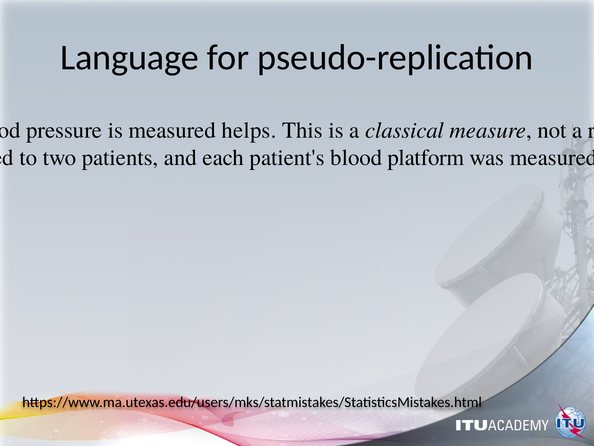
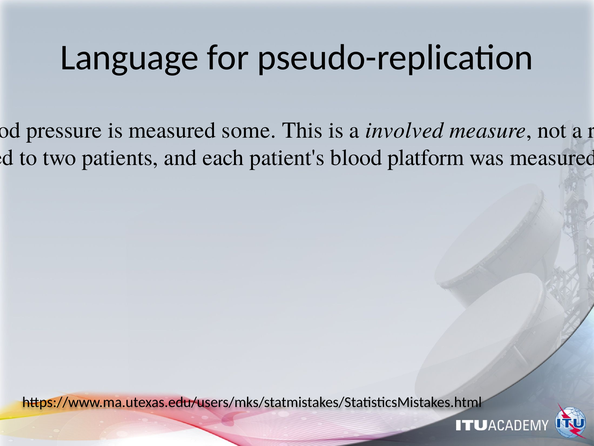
measured helps: helps -> some
classical: classical -> involved
